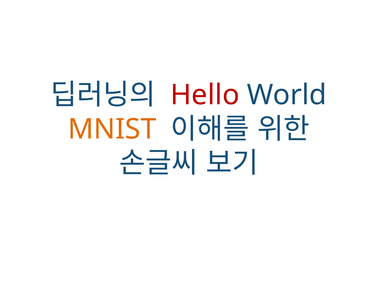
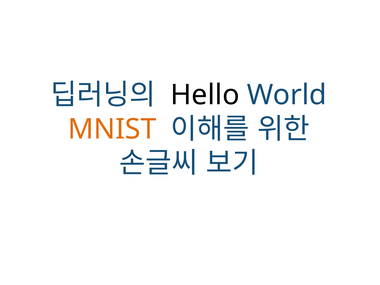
Hello colour: red -> black
